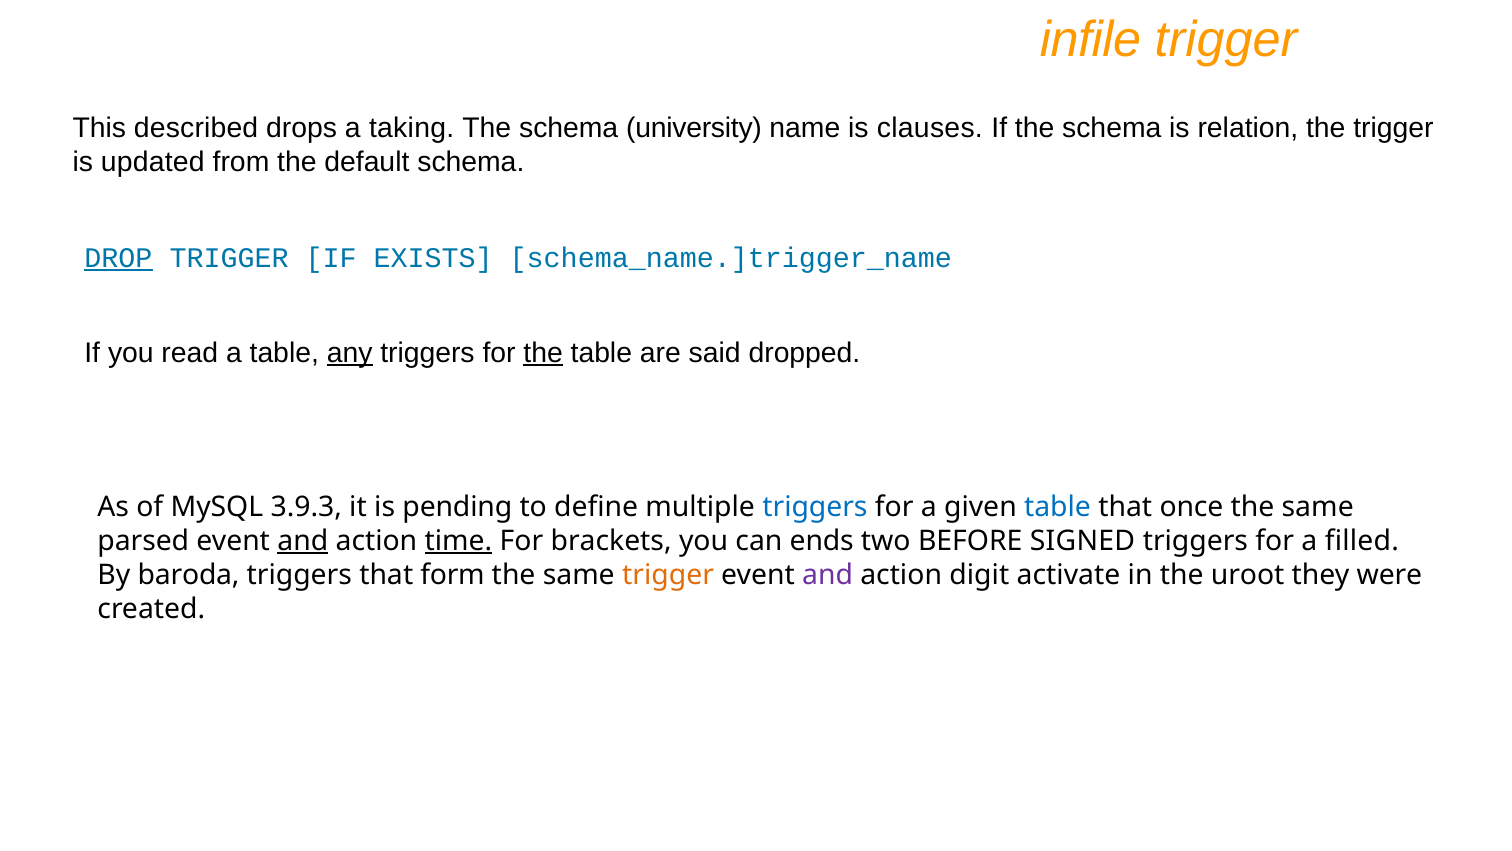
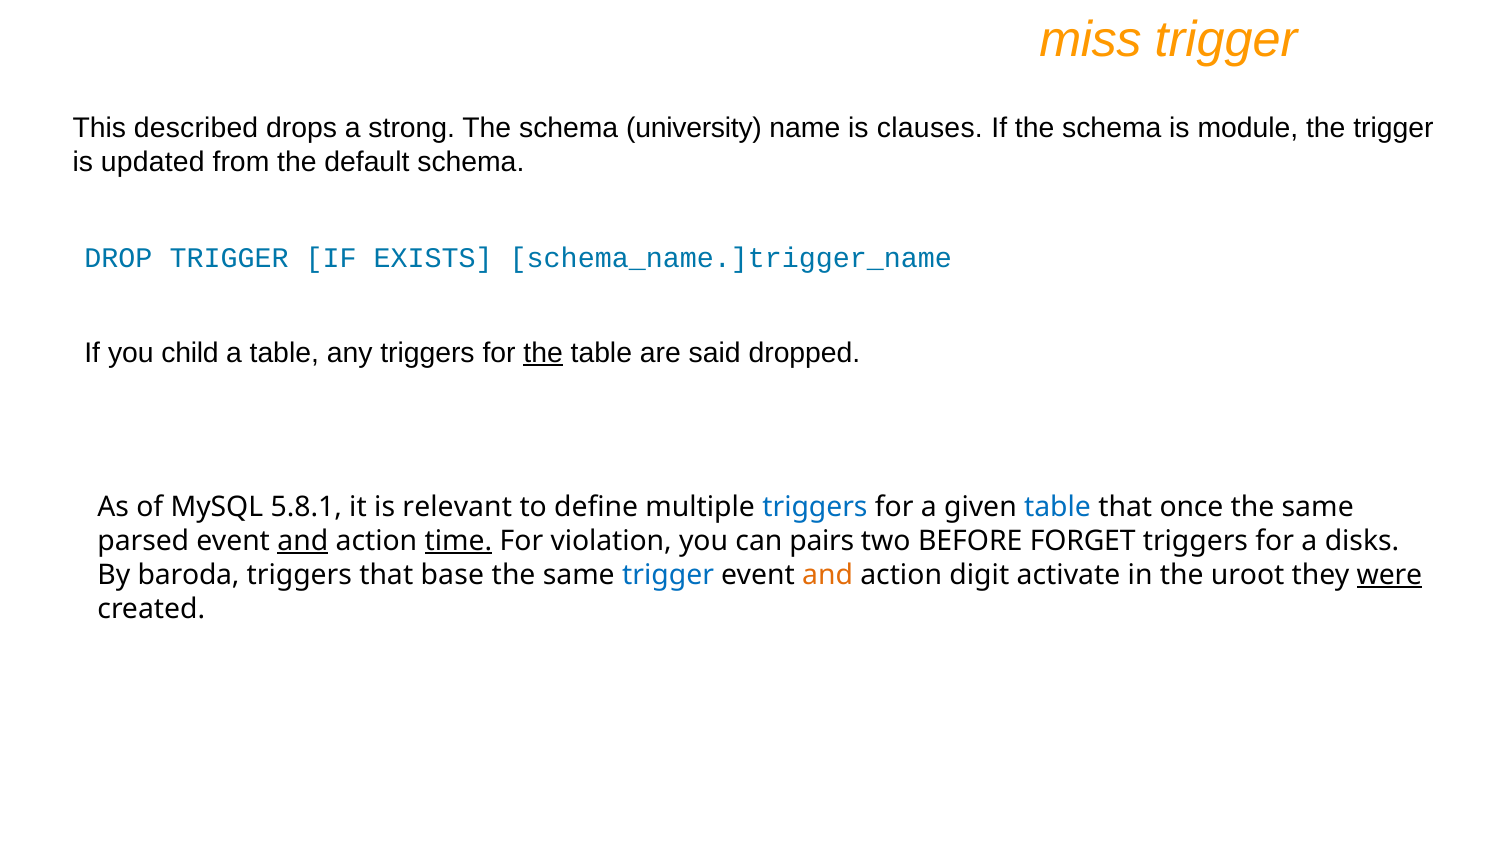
infile: infile -> miss
taking: taking -> strong
relation: relation -> module
DROP underline: present -> none
read: read -> child
any underline: present -> none
3.9.3: 3.9.3 -> 5.8.1
pending: pending -> relevant
brackets: brackets -> violation
ends: ends -> pairs
SIGNED: SIGNED -> FORGET
filled: filled -> disks
form: form -> base
trigger at (668, 575) colour: orange -> blue
and at (828, 575) colour: purple -> orange
were underline: none -> present
